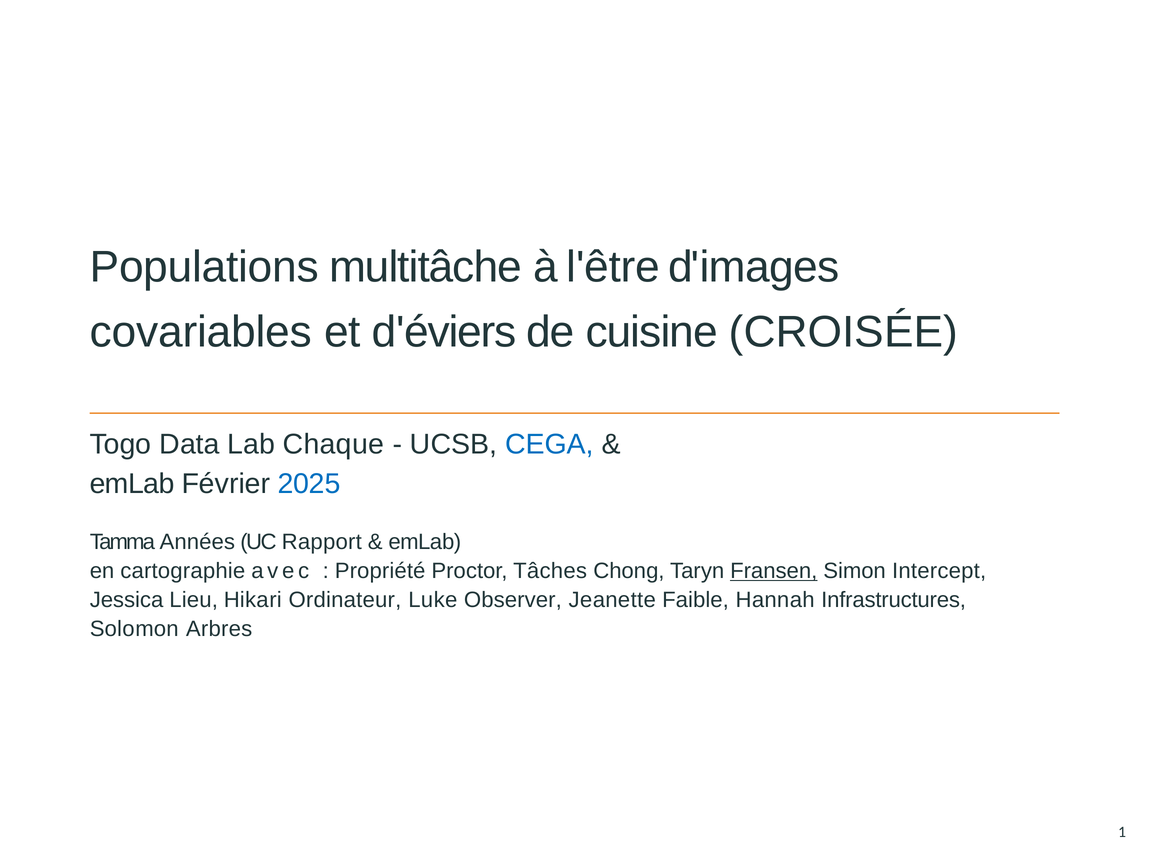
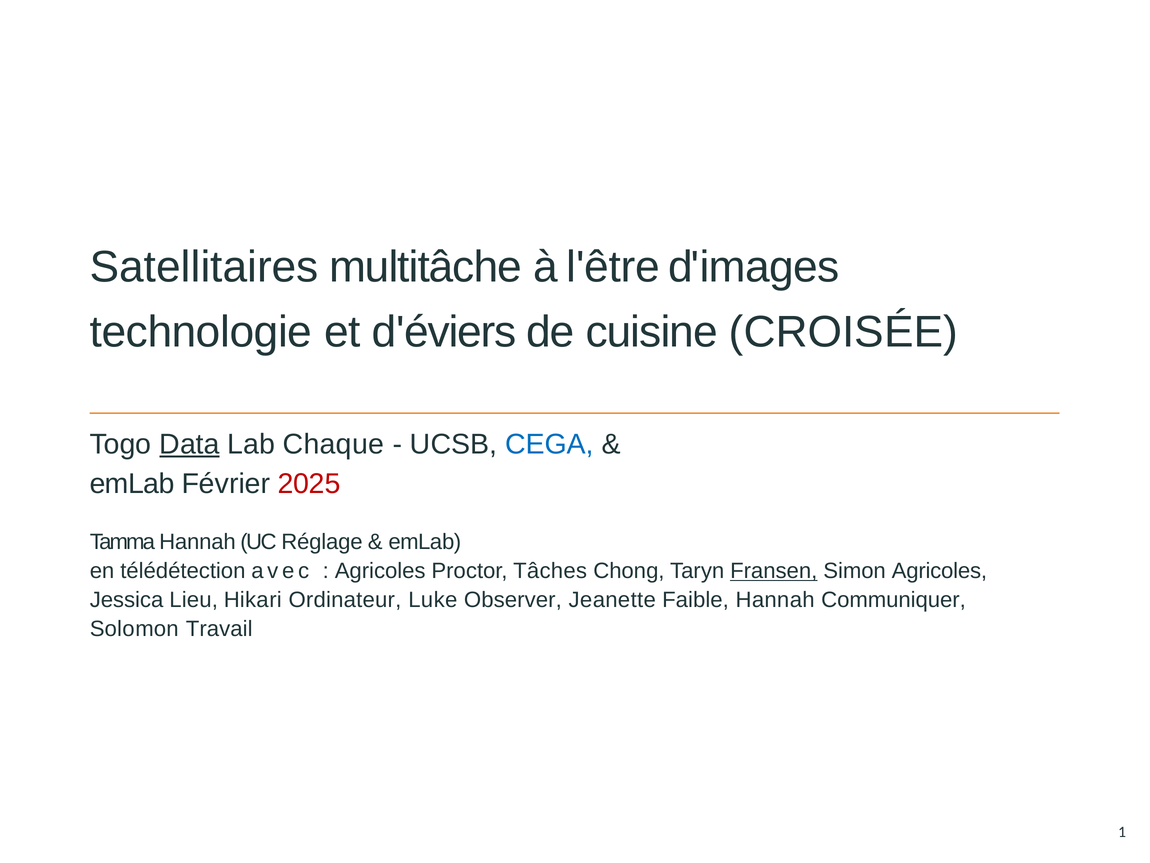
Populations: Populations -> Satellitaires
covariables: covariables -> technologie
Data underline: none -> present
2025 colour: blue -> red
Tamma Années: Années -> Hannah
Rapport: Rapport -> Réglage
cartographie: cartographie -> télédétection
Propriété at (380, 571): Propriété -> Agricoles
Simon Intercept: Intercept -> Agricoles
Infrastructures: Infrastructures -> Communiquer
Arbres: Arbres -> Travail
